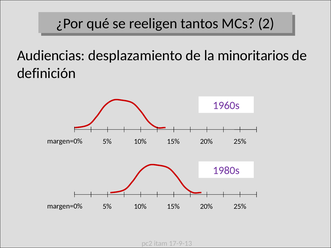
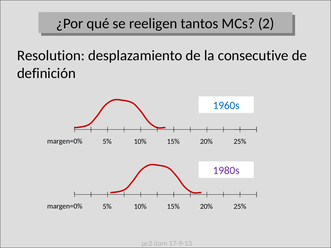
Audiencias: Audiencias -> Resolution
minoritarios: minoritarios -> consecutive
1960s colour: purple -> blue
